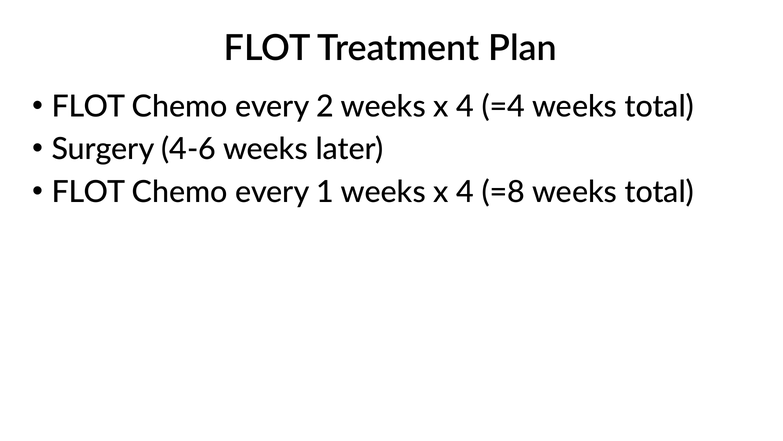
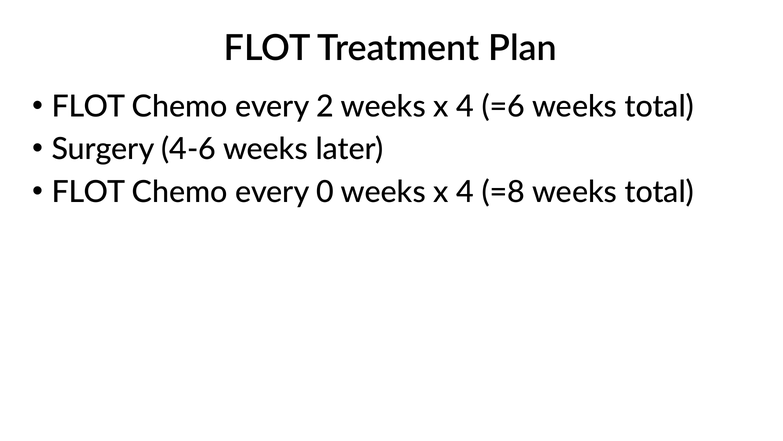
=4: =4 -> =6
1: 1 -> 0
